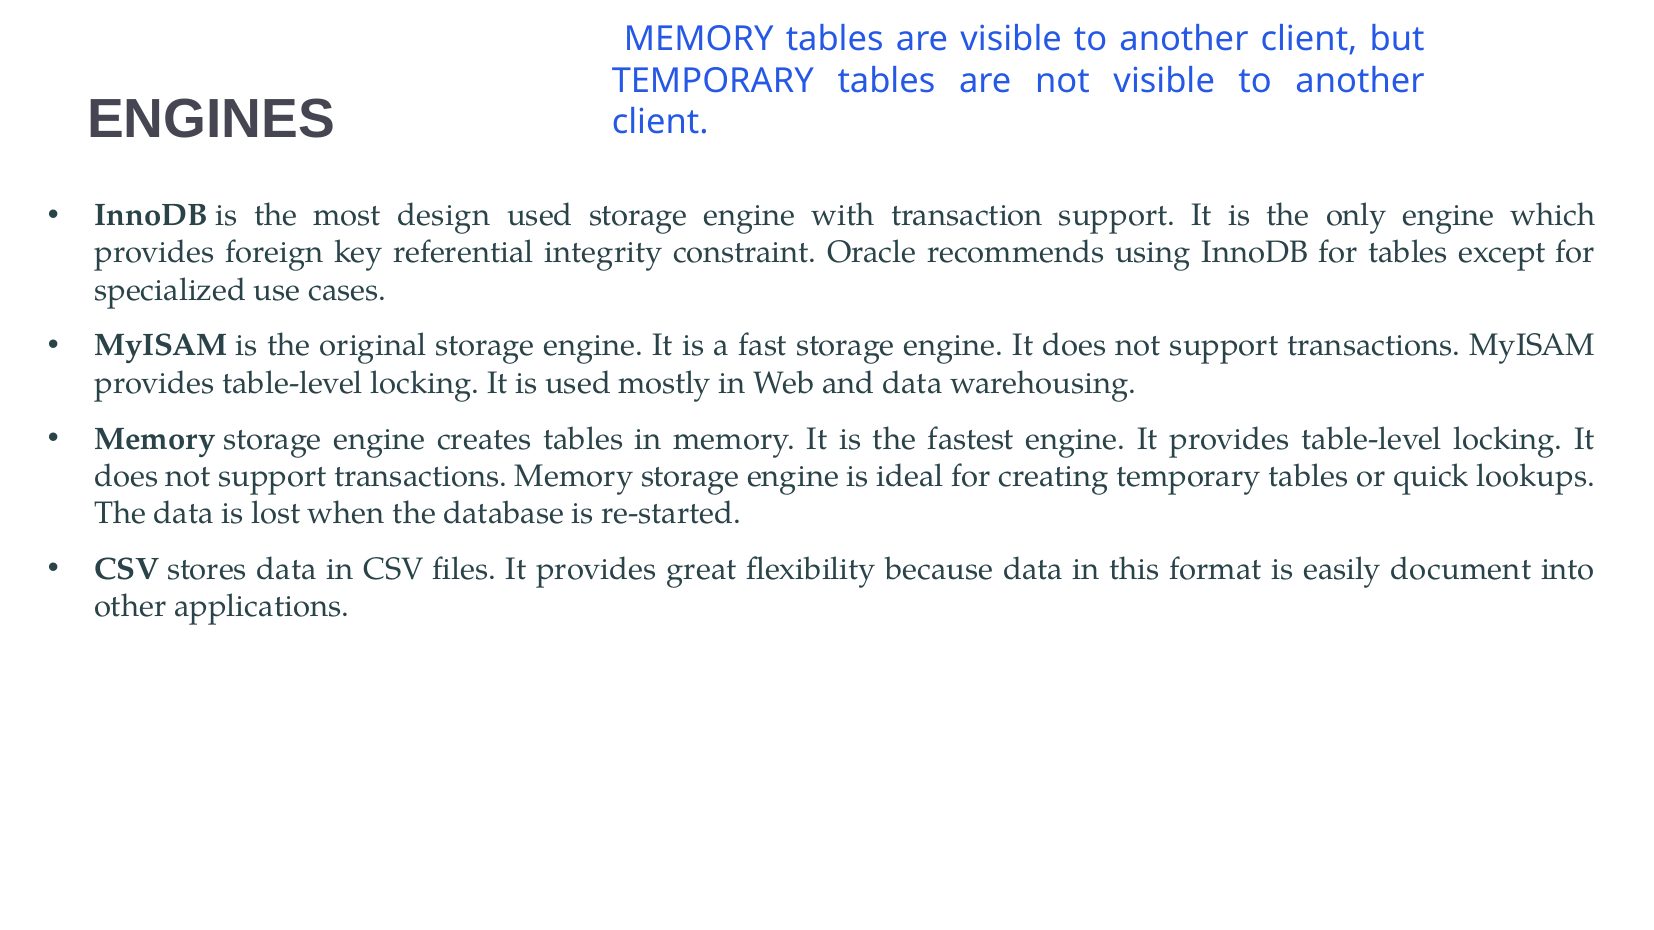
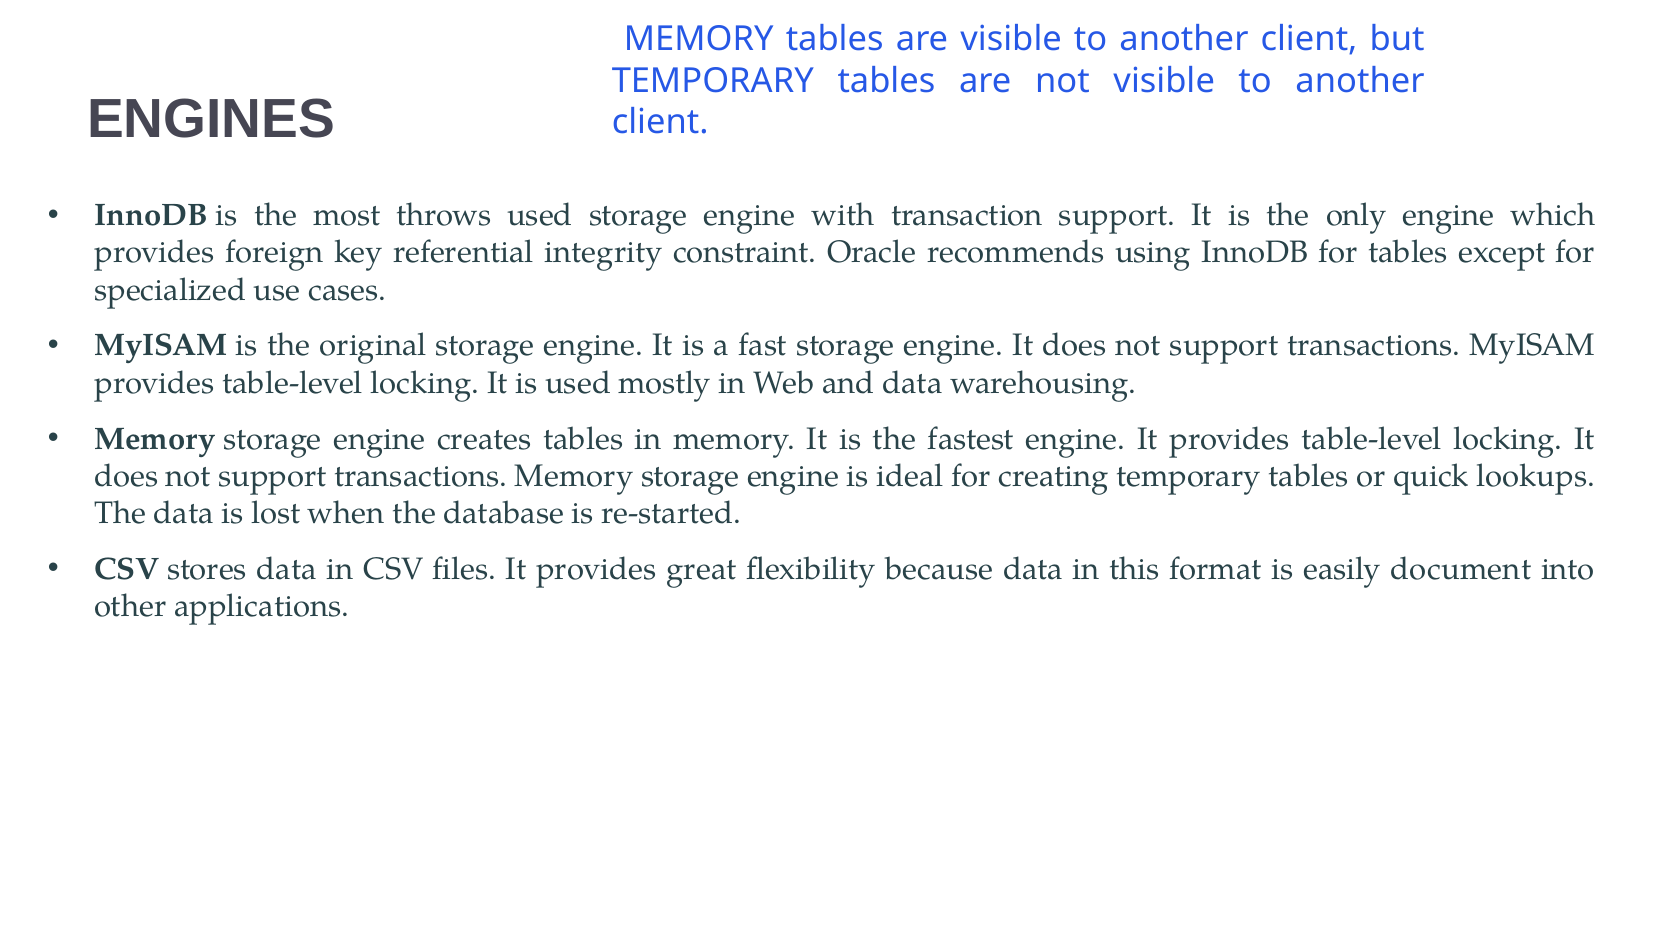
design: design -> throws
